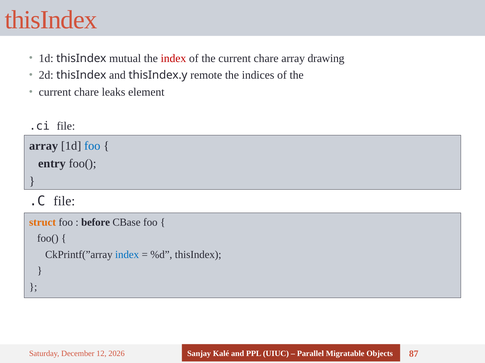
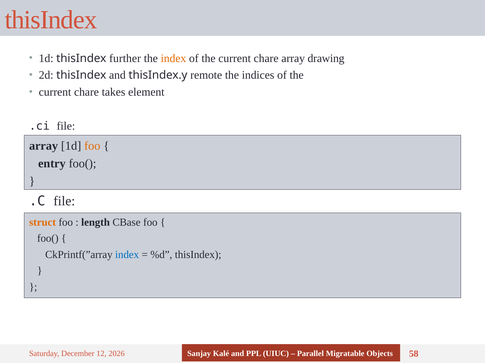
mutual: mutual -> further
index at (173, 58) colour: red -> orange
leaks: leaks -> takes
foo at (92, 146) colour: blue -> orange
before: before -> length
87: 87 -> 58
